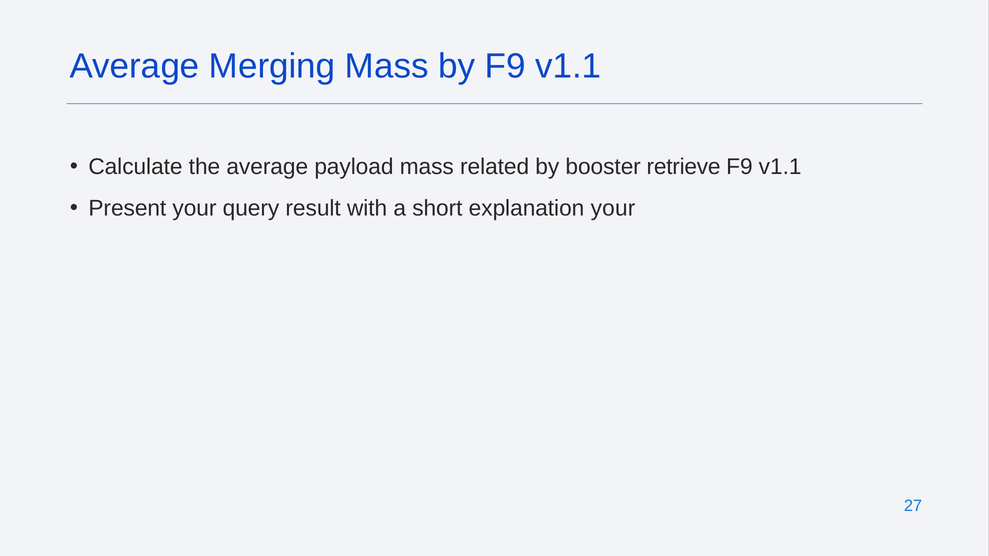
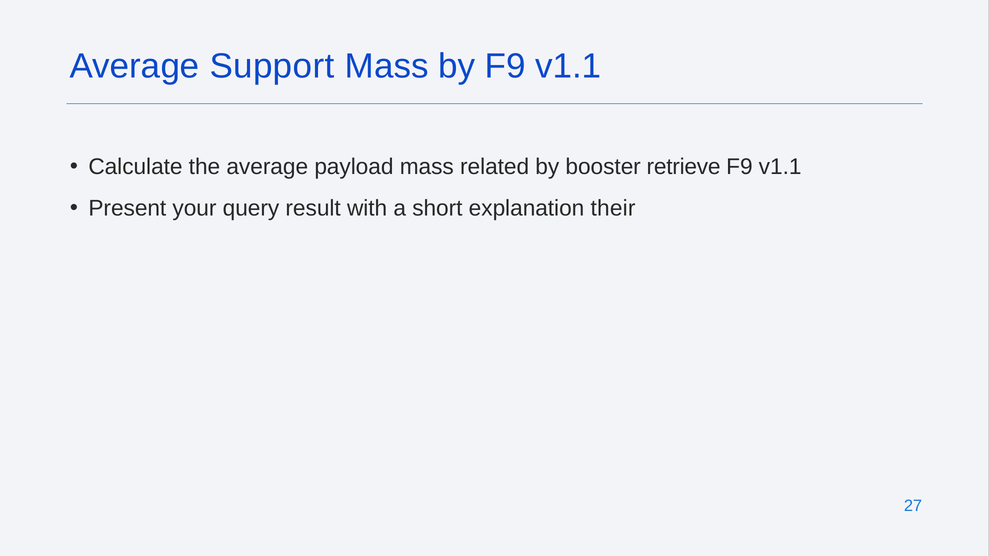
Merging: Merging -> Support
explanation your: your -> their
